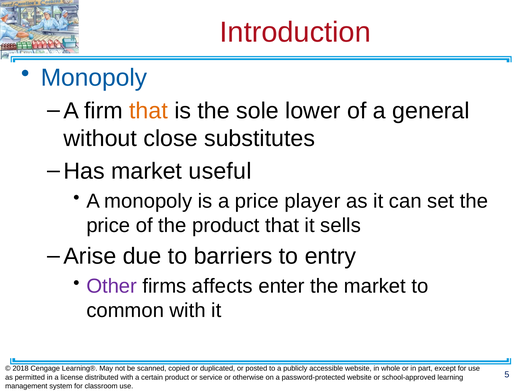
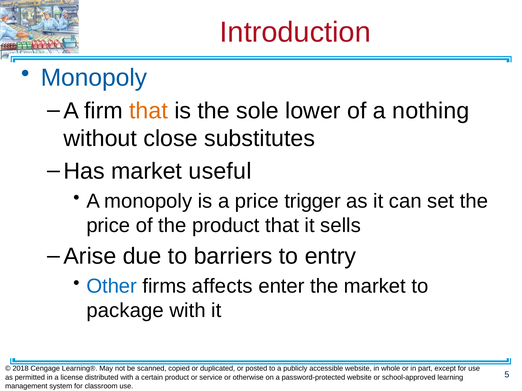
general: general -> nothing
player: player -> trigger
Other colour: purple -> blue
common: common -> package
